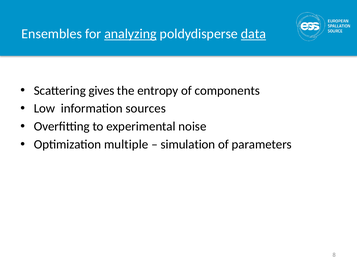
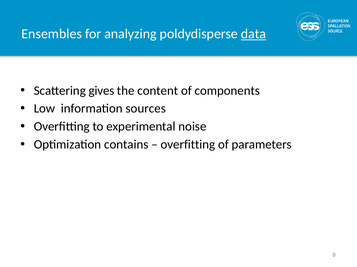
analyzing underline: present -> none
entropy: entropy -> content
multiple: multiple -> contains
simulation at (188, 145): simulation -> overfitting
